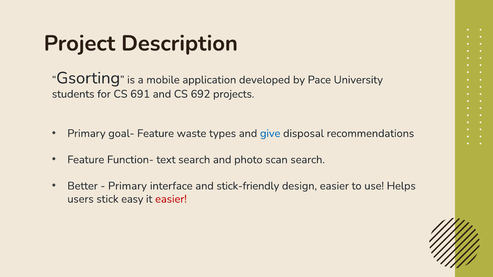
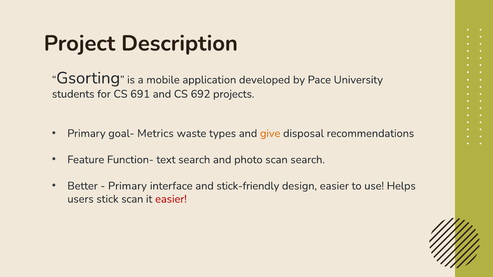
goal- Feature: Feature -> Metrics
give colour: blue -> orange
stick easy: easy -> scan
